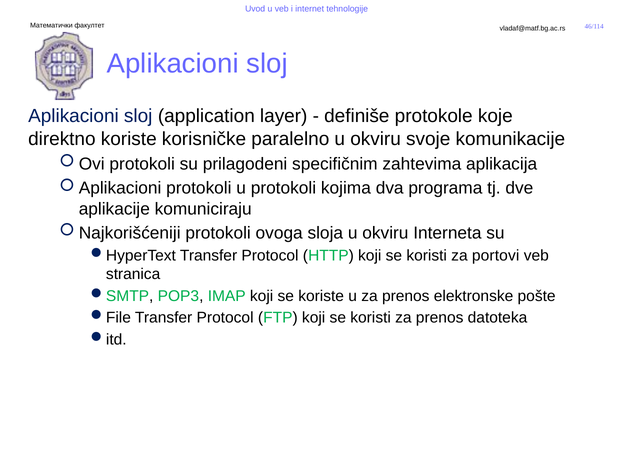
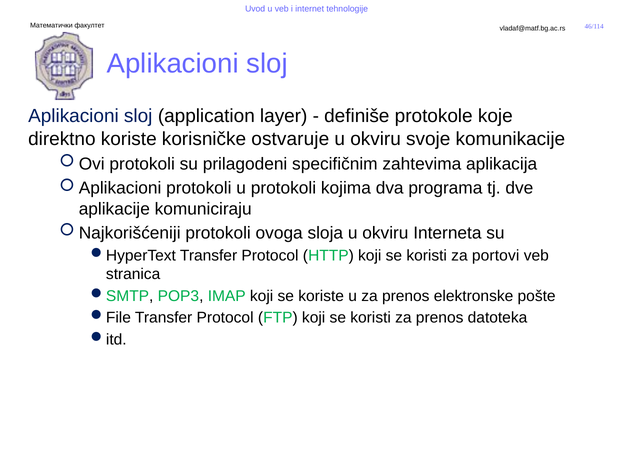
paralelno: paralelno -> ostvaruje
